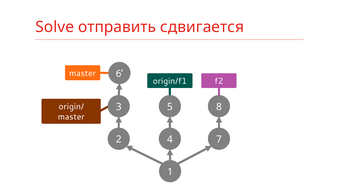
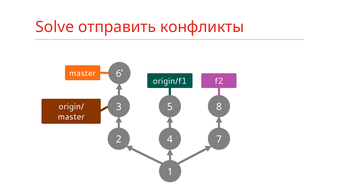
сдвигается: сдвигается -> конфликты
